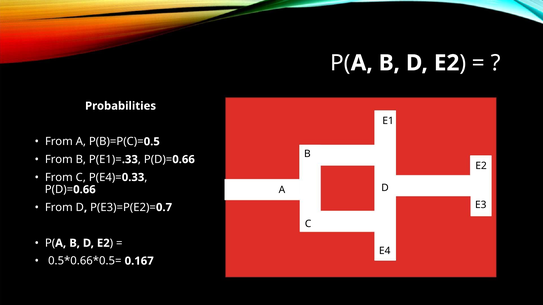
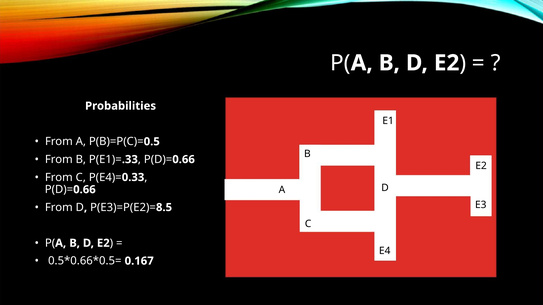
0.7: 0.7 -> 8.5
